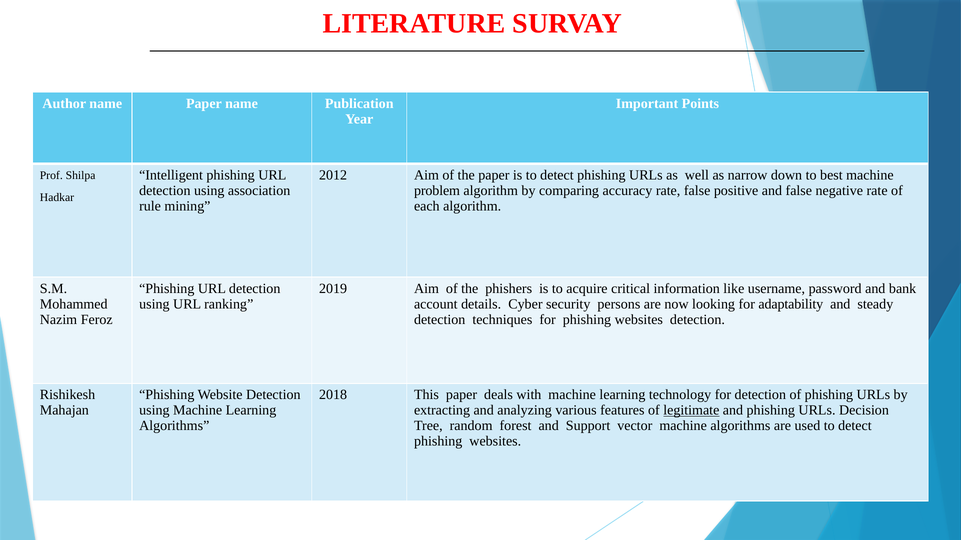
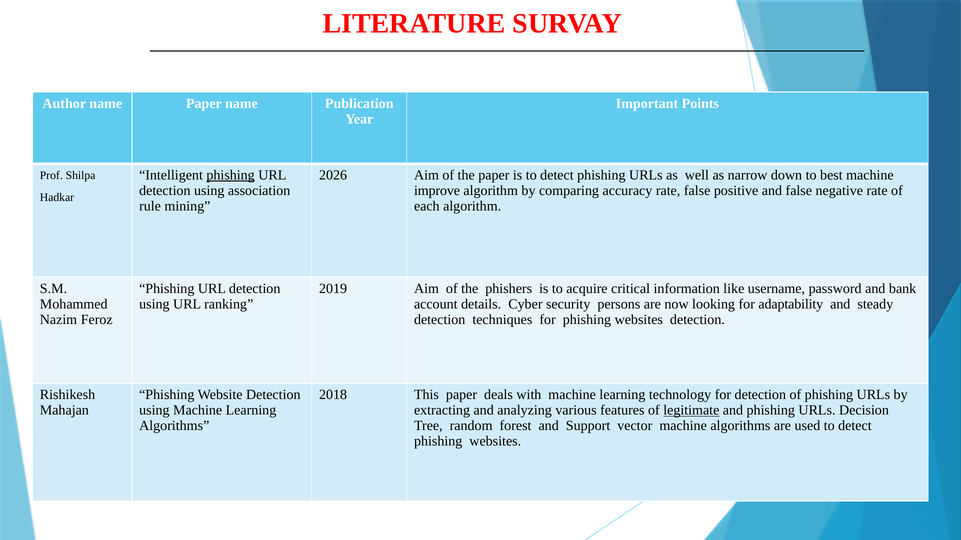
phishing at (231, 175) underline: none -> present
2012: 2012 -> 2026
problem: problem -> improve
